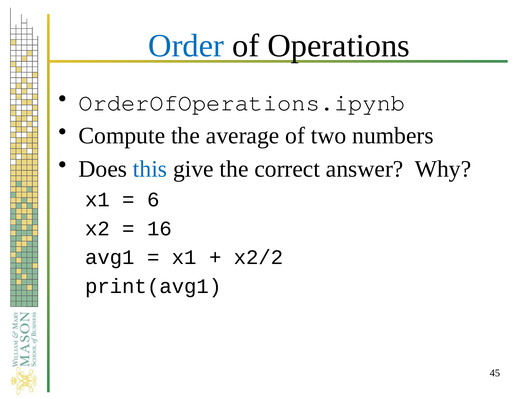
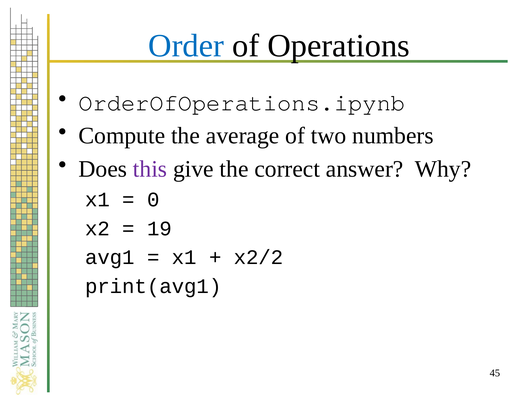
this colour: blue -> purple
6: 6 -> 0
16: 16 -> 19
